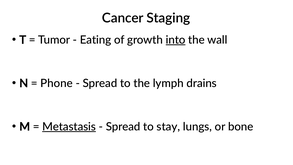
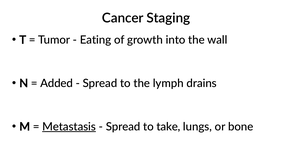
into underline: present -> none
Phone: Phone -> Added
stay: stay -> take
